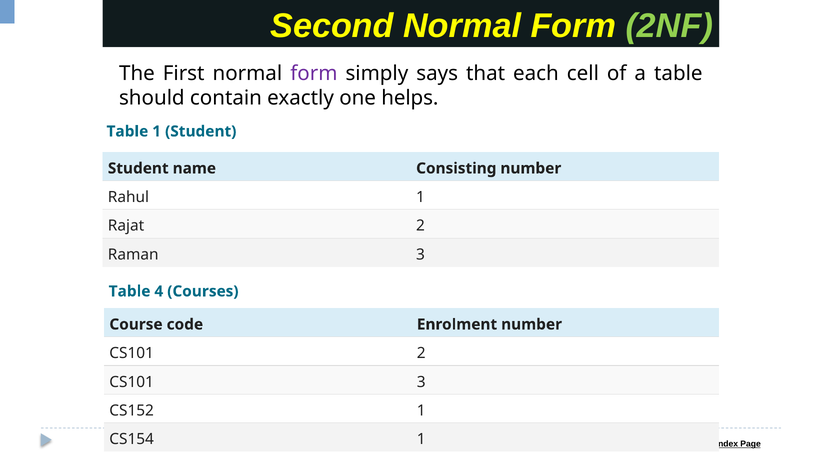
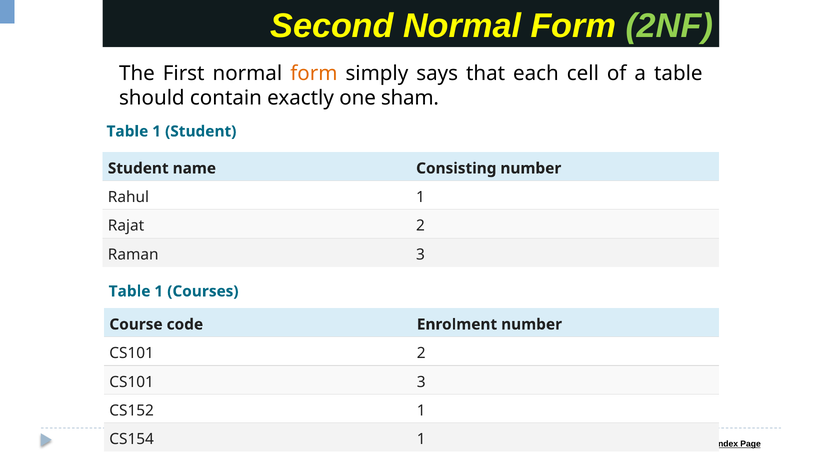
form at (314, 73) colour: purple -> orange
helps: helps -> sham
4 at (159, 292): 4 -> 1
